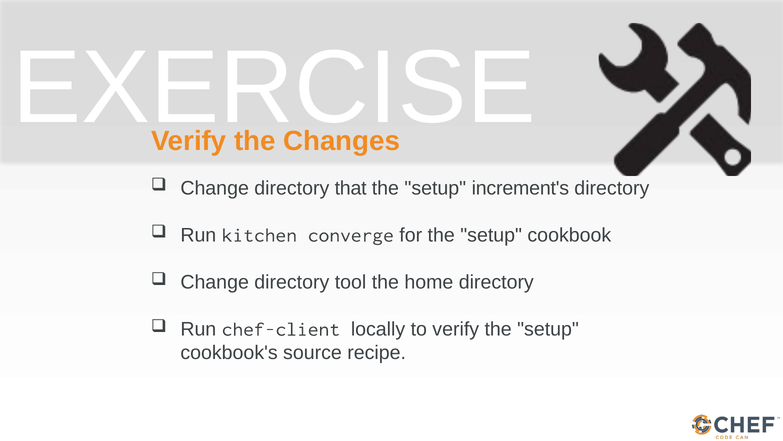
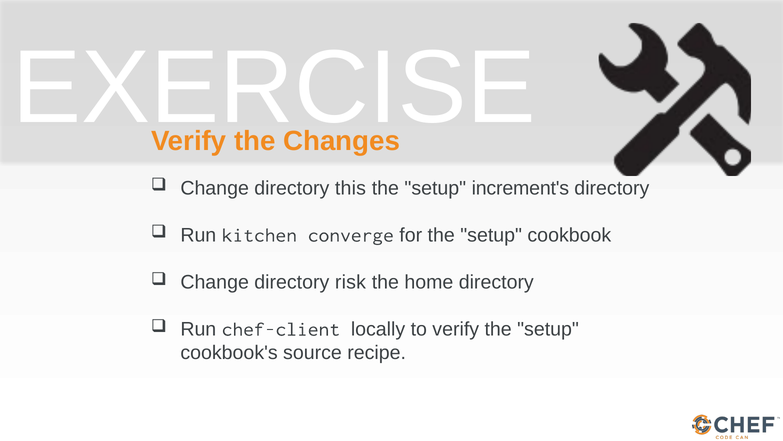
that: that -> this
tool: tool -> risk
